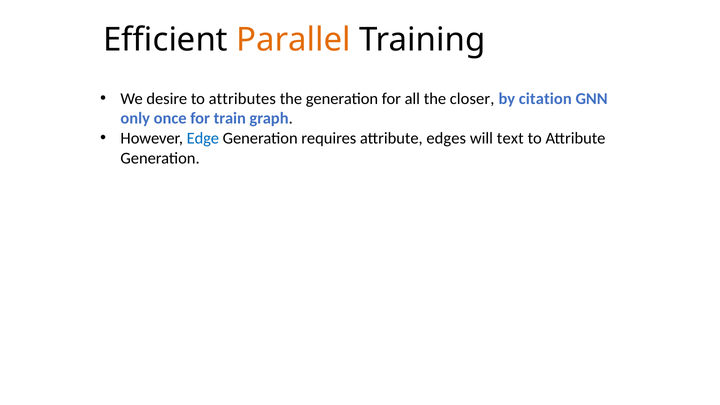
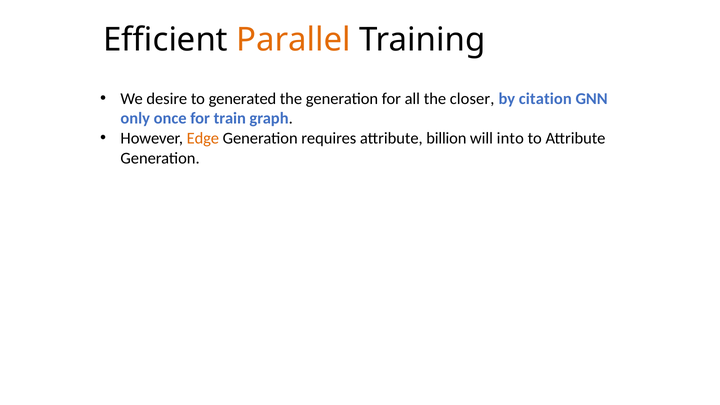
attributes: attributes -> generated
Edge colour: blue -> orange
edges: edges -> billion
text: text -> into
